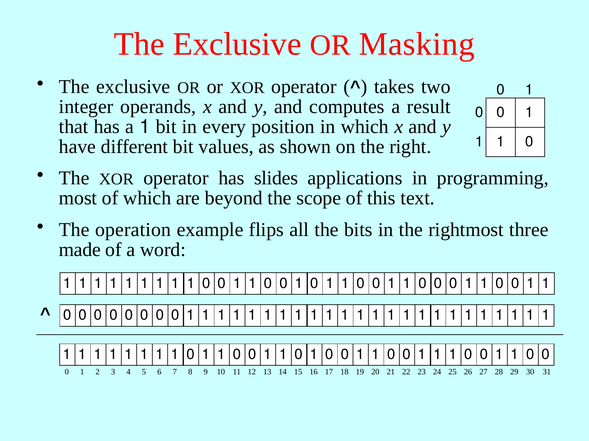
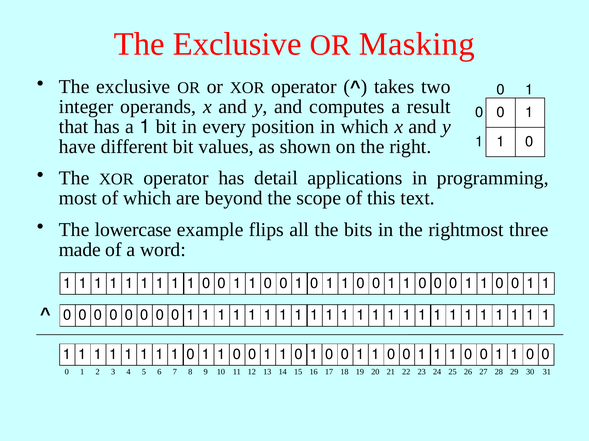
slides: slides -> detail
operation: operation -> lowercase
